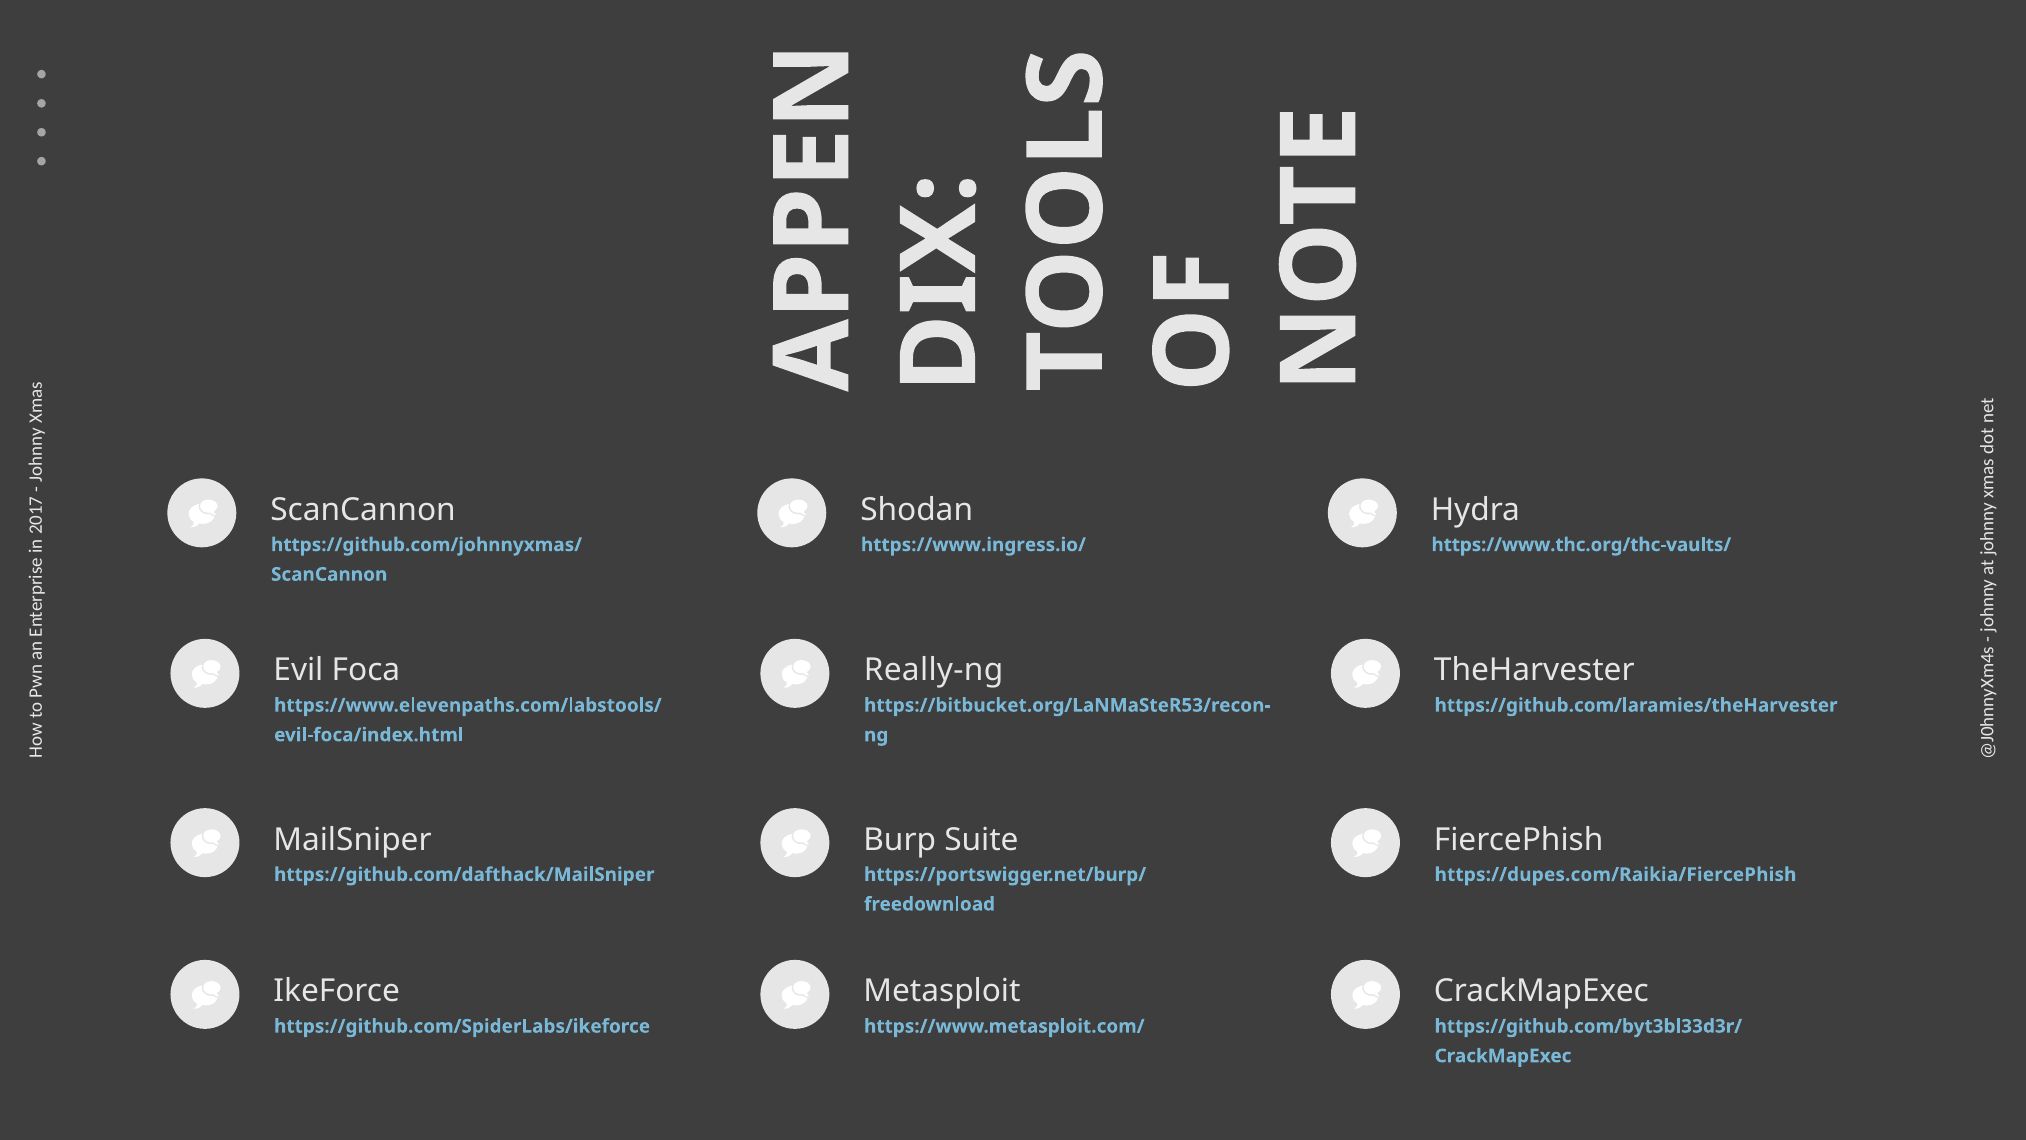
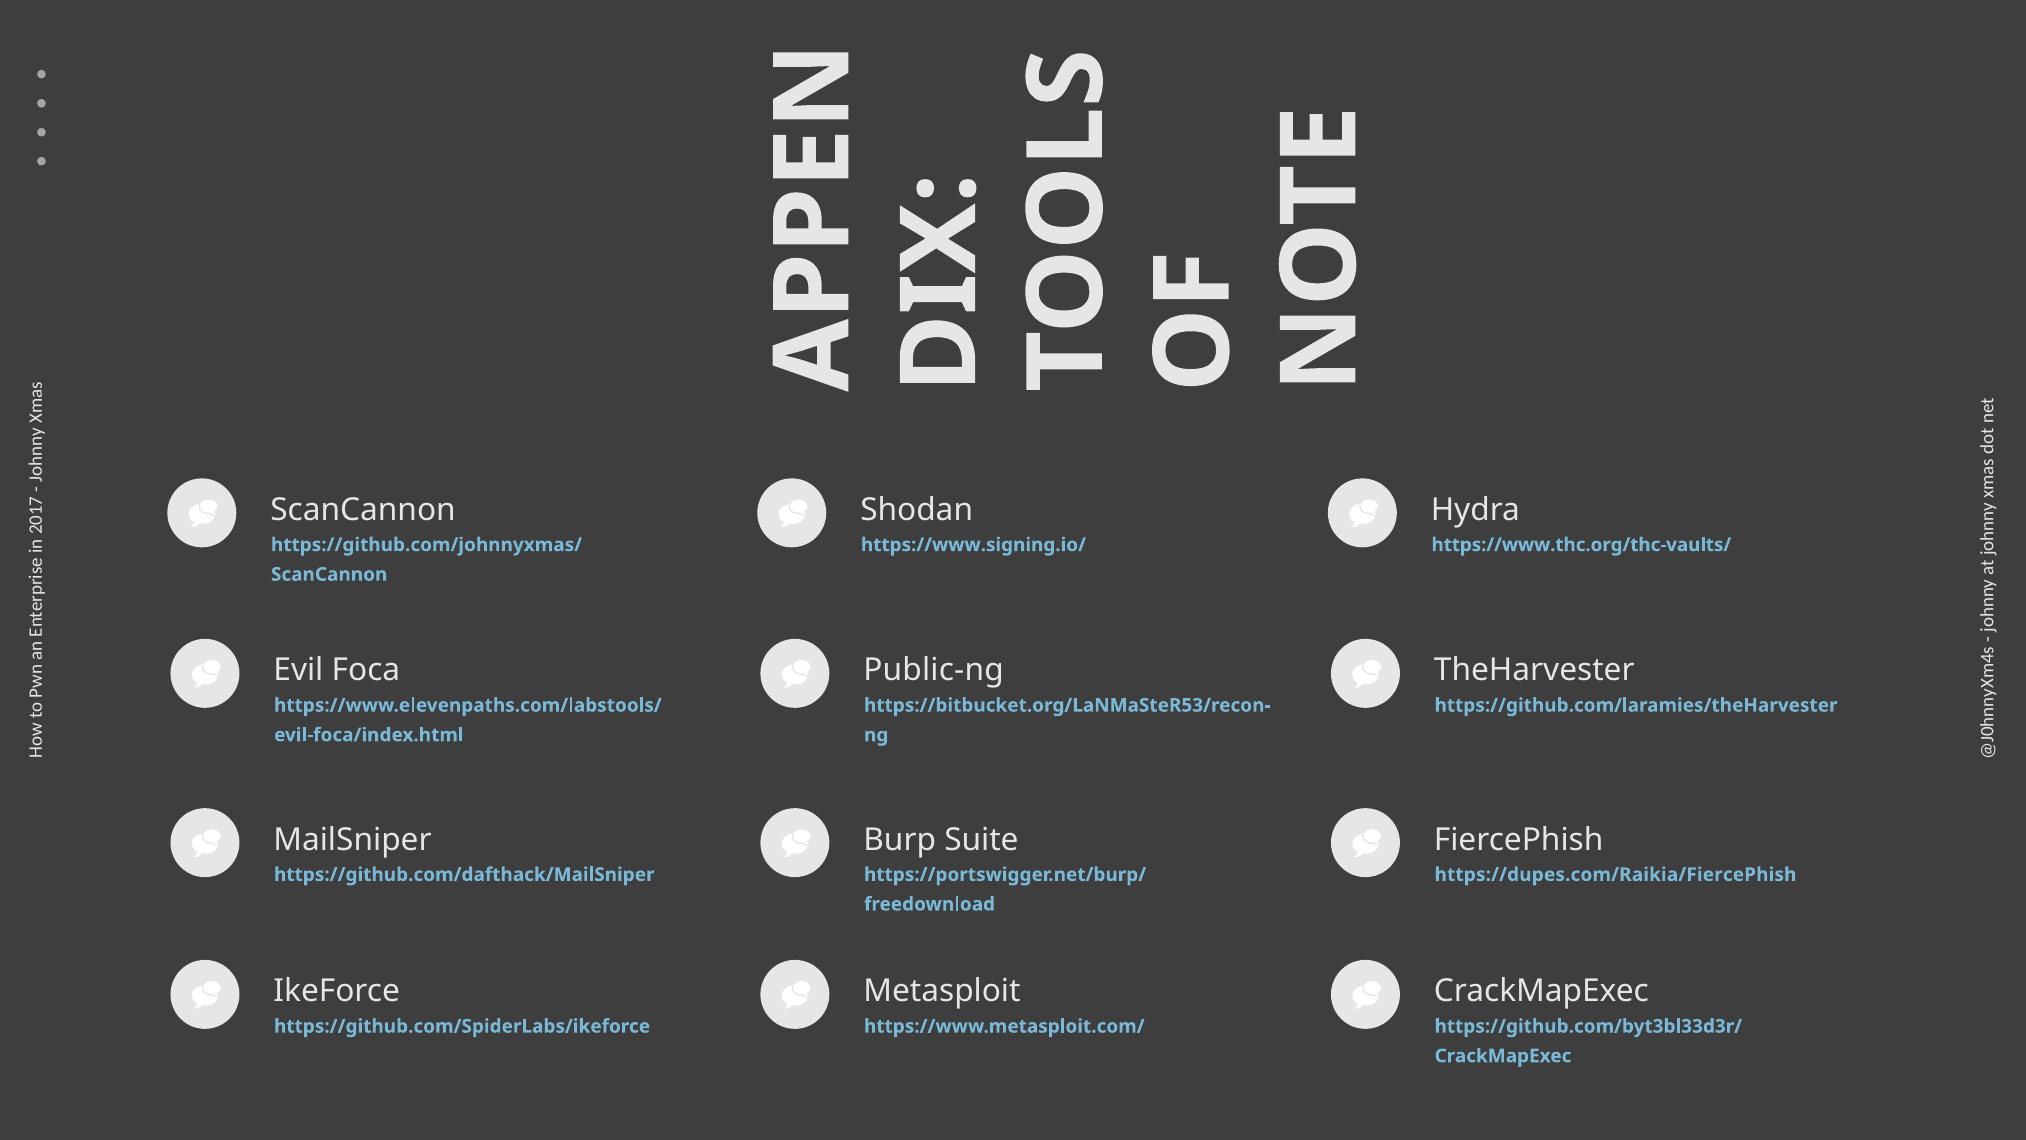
https://www.ingress.io/: https://www.ingress.io/ -> https://www.signing.io/
Really-ng: Really-ng -> Public-ng
